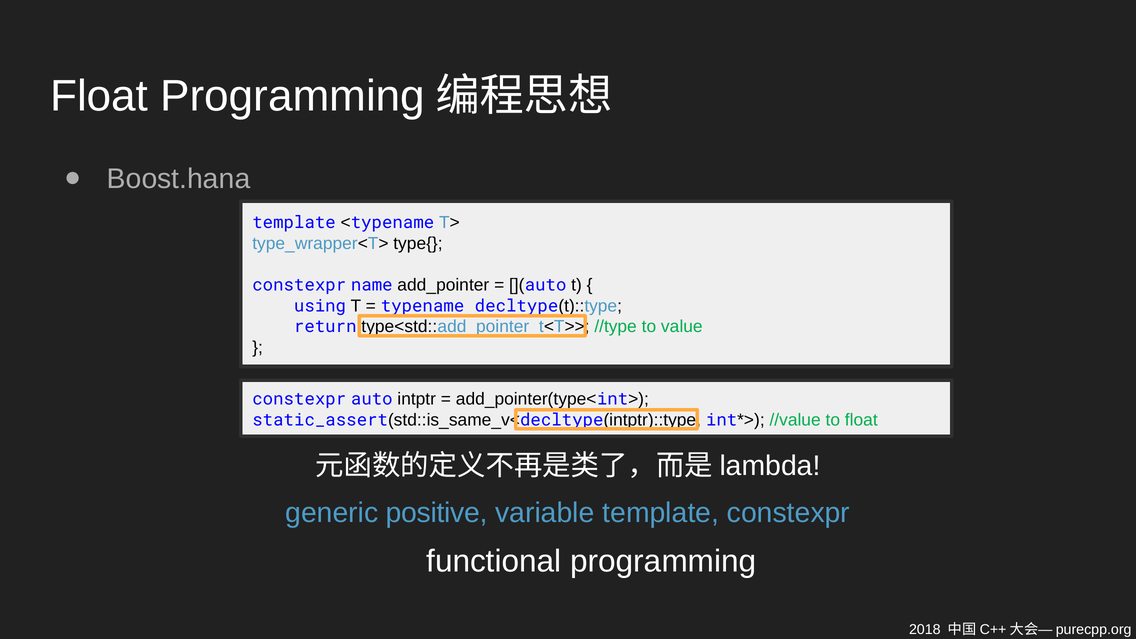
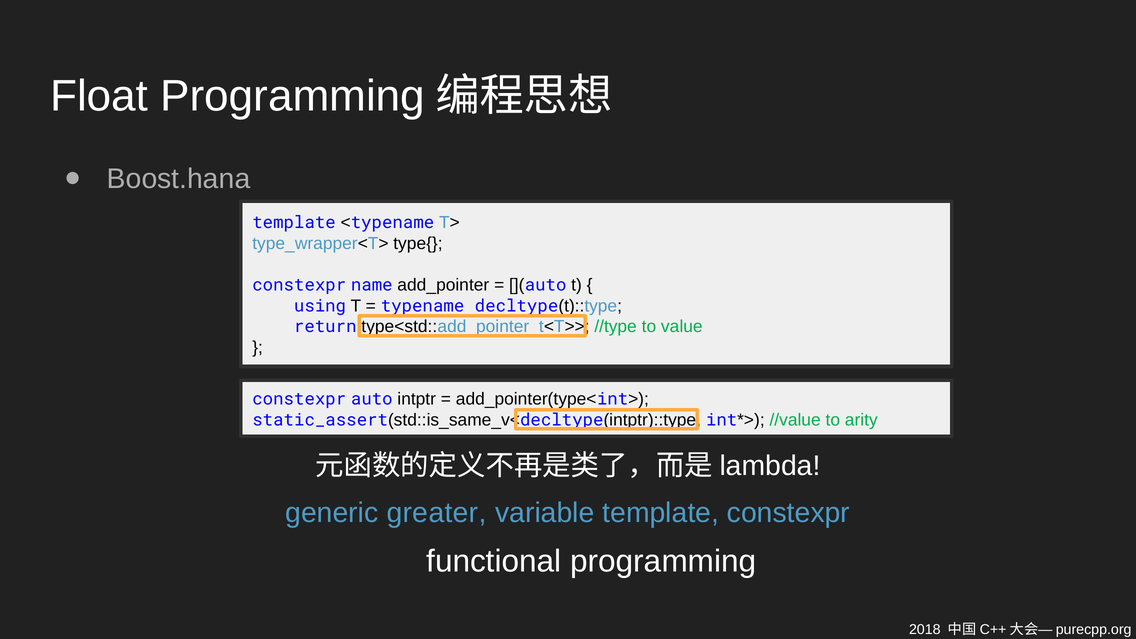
to float: float -> arity
positive: positive -> greater
